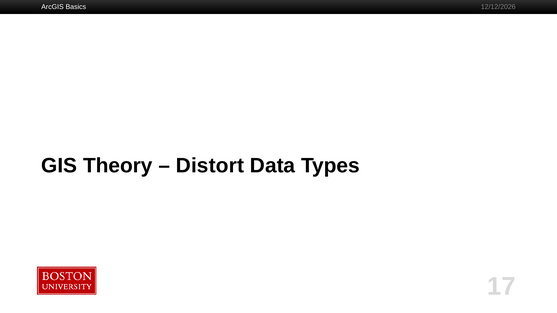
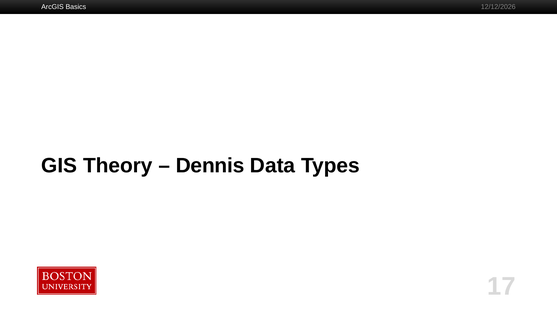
Distort: Distort -> Dennis
